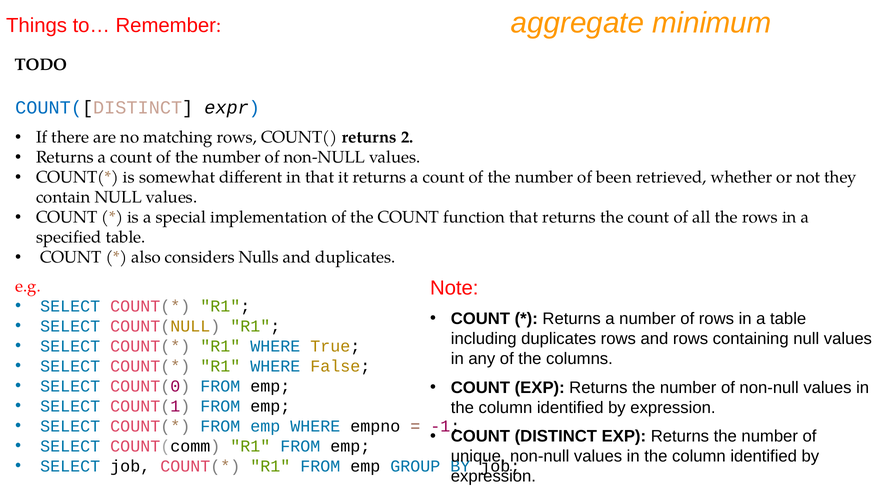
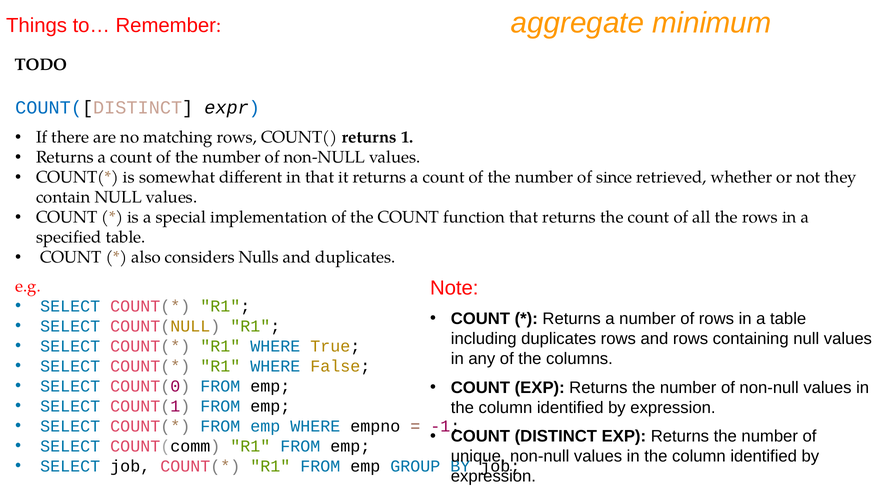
2: 2 -> 1
been: been -> since
